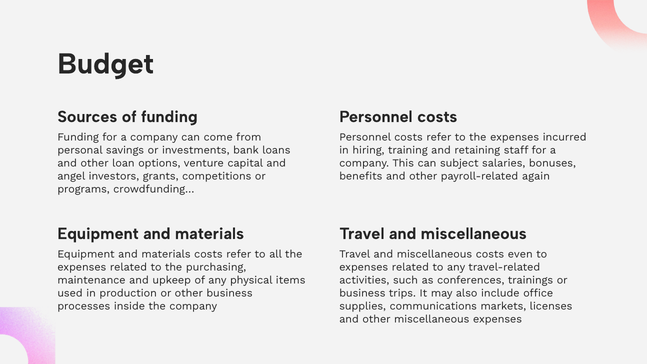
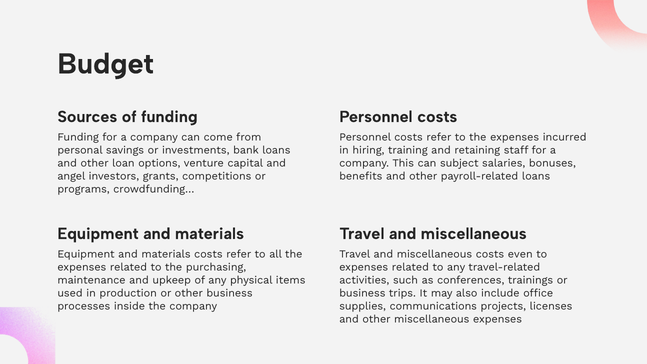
payroll-related again: again -> loans
markets: markets -> projects
